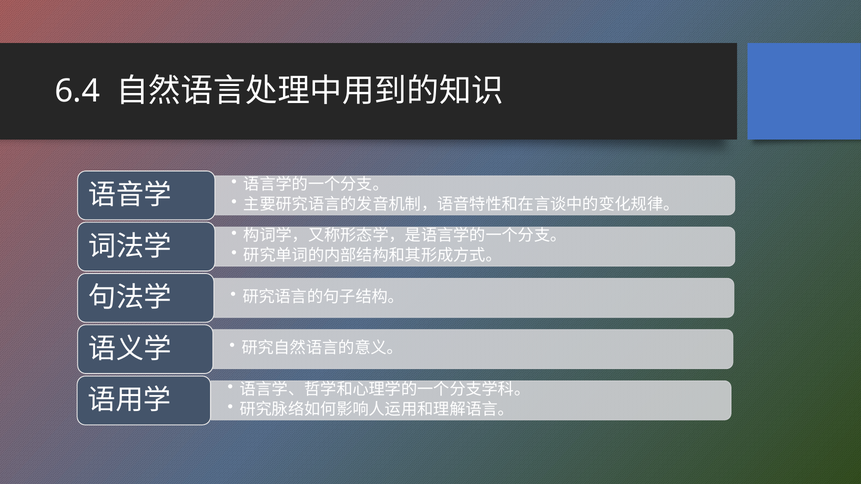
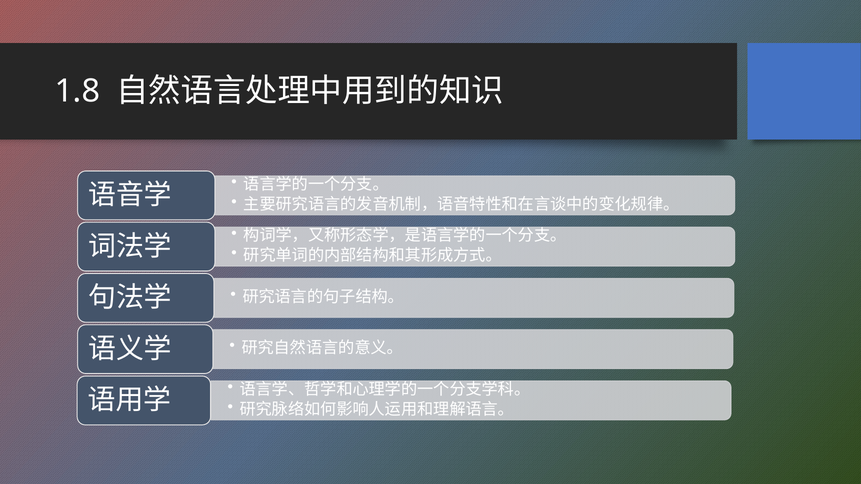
6.4: 6.4 -> 1.8
